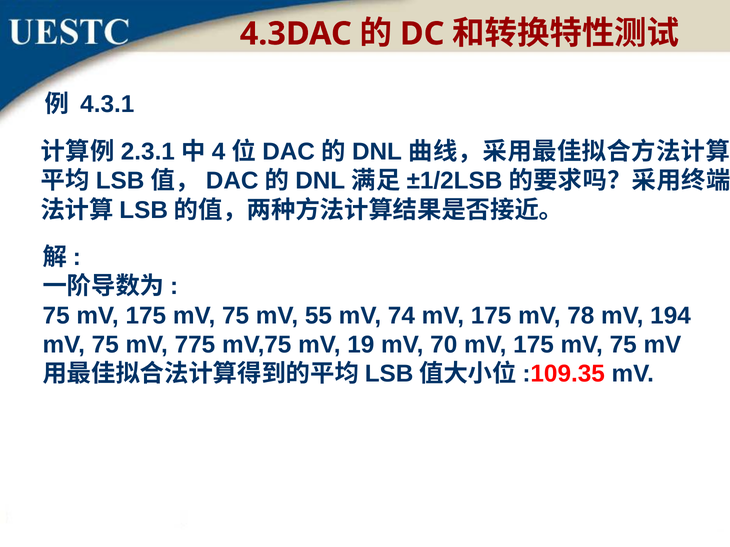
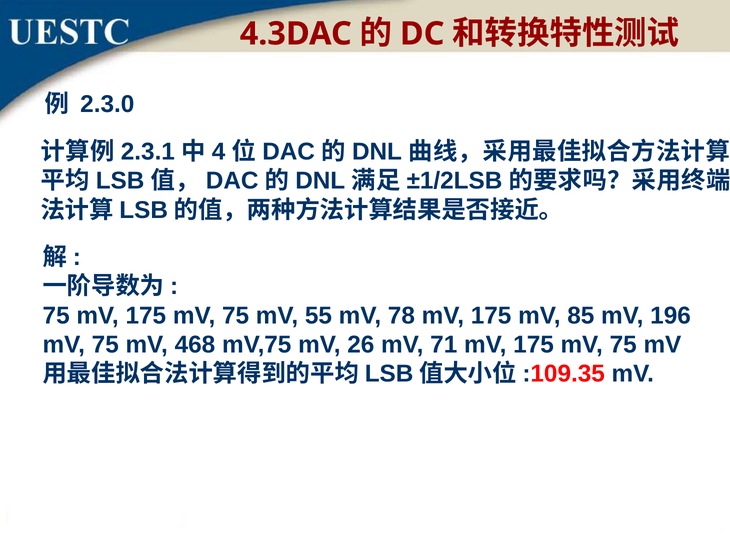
4.3.1: 4.3.1 -> 2.3.0
74: 74 -> 78
78: 78 -> 85
194: 194 -> 196
775: 775 -> 468
19: 19 -> 26
70: 70 -> 71
